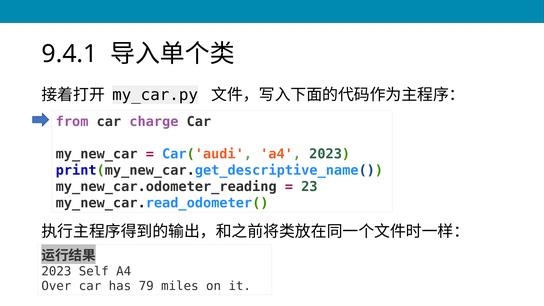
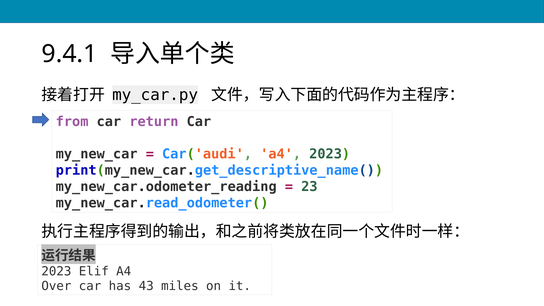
charge: charge -> return
Self: Self -> Elif
79: 79 -> 43
